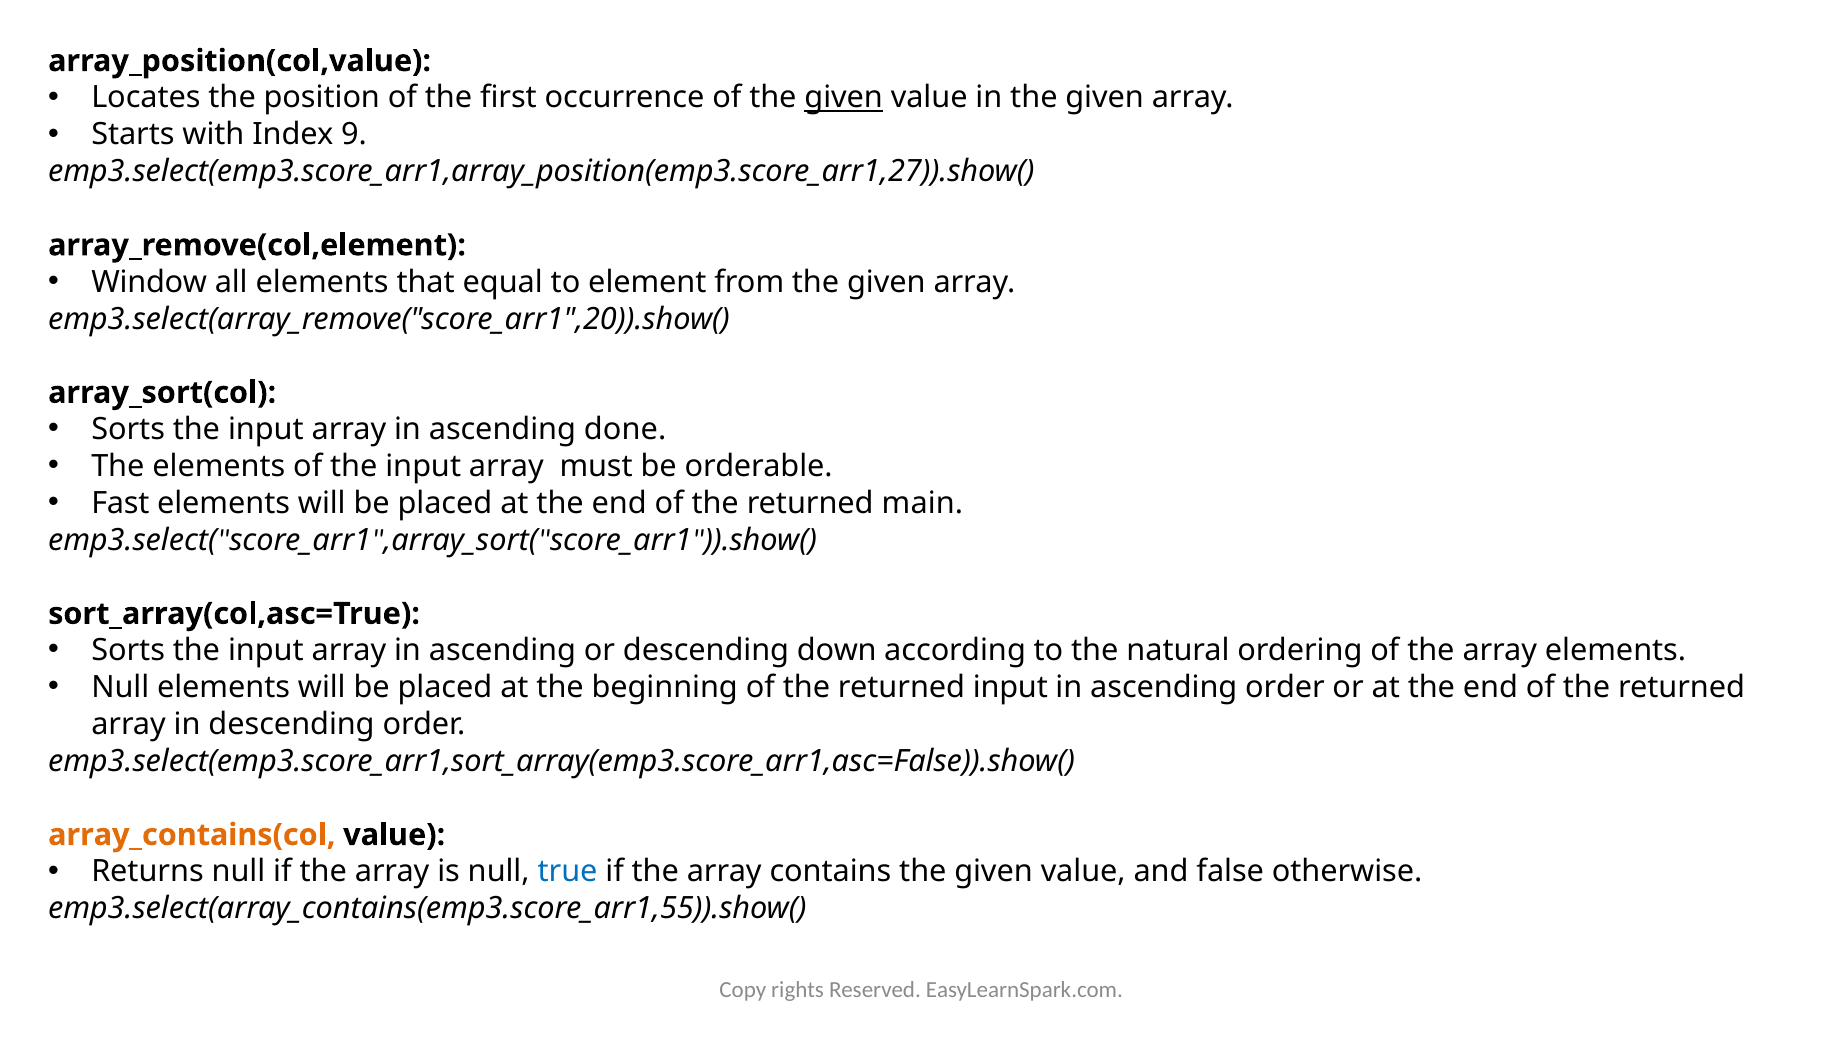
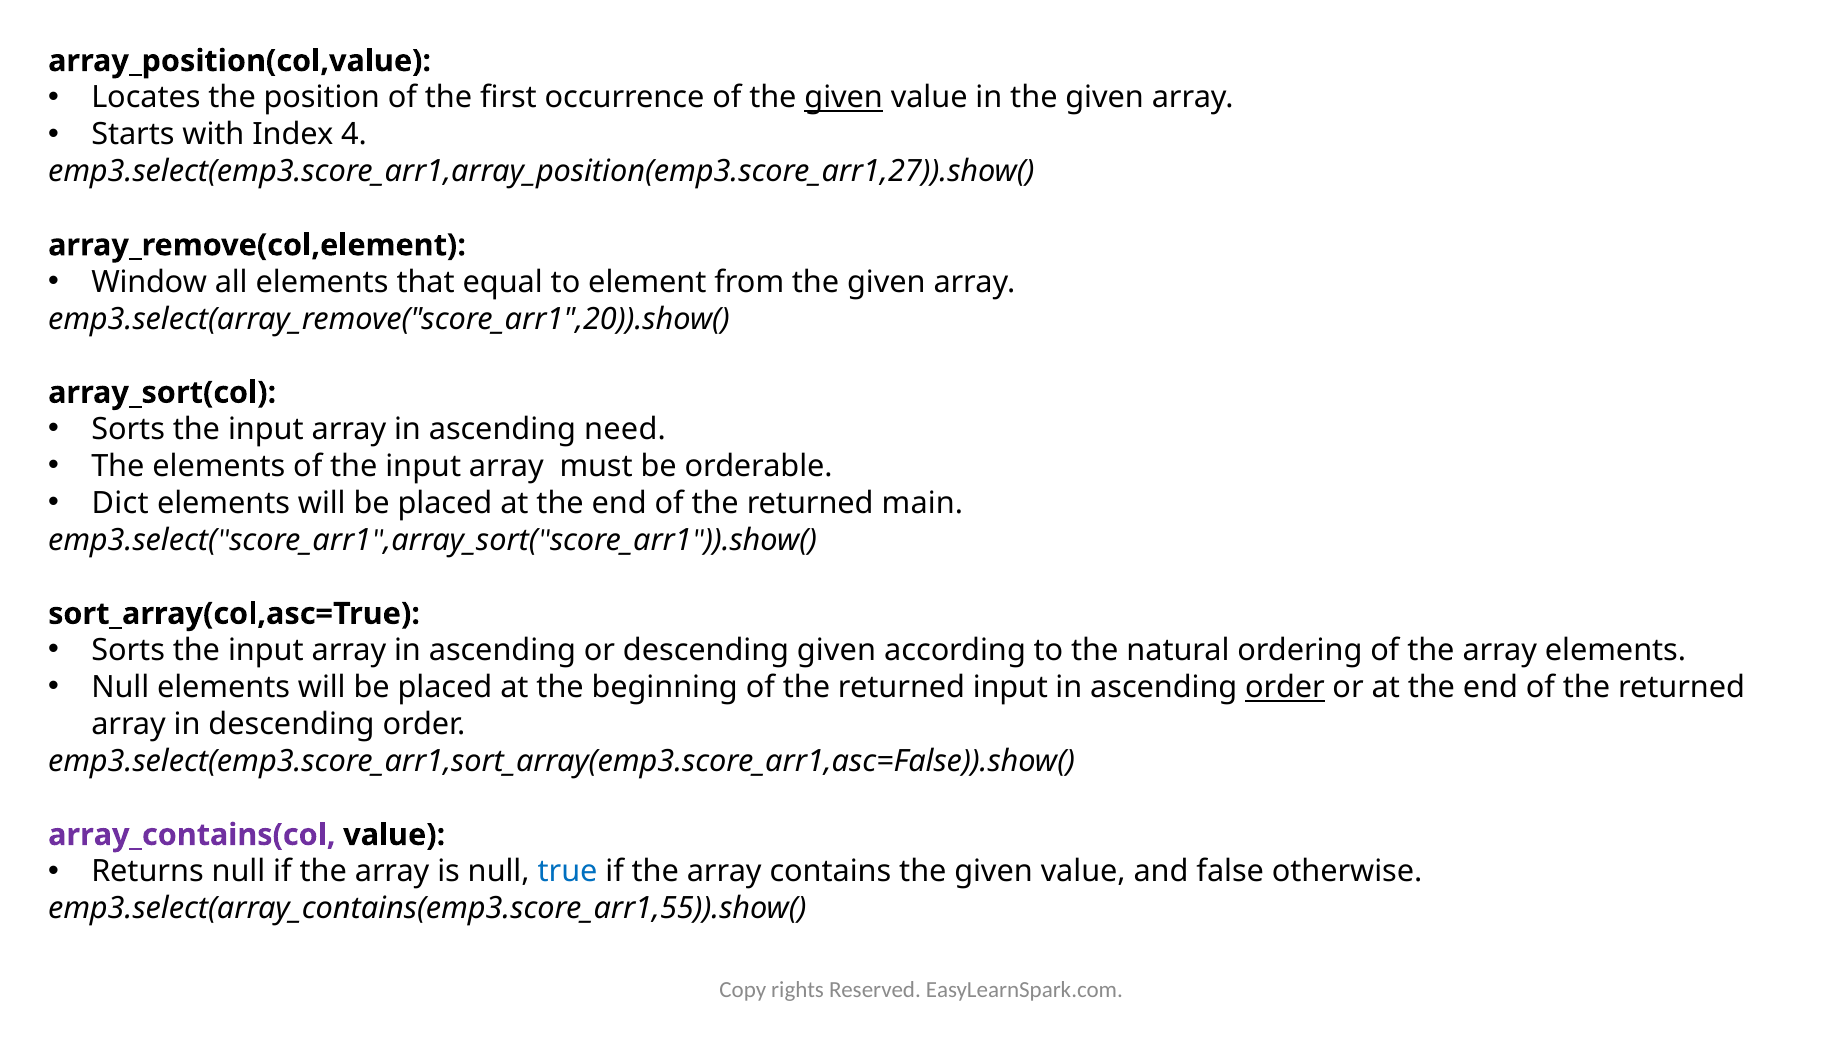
9: 9 -> 4
done: done -> need
Fast: Fast -> Dict
descending down: down -> given
order at (1285, 687) underline: none -> present
array_contains(col colour: orange -> purple
